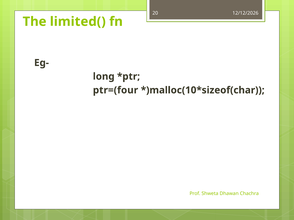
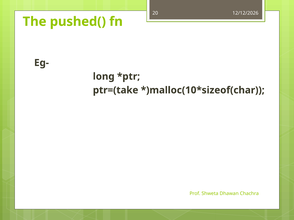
limited(: limited( -> pushed(
ptr=(four: ptr=(four -> ptr=(take
